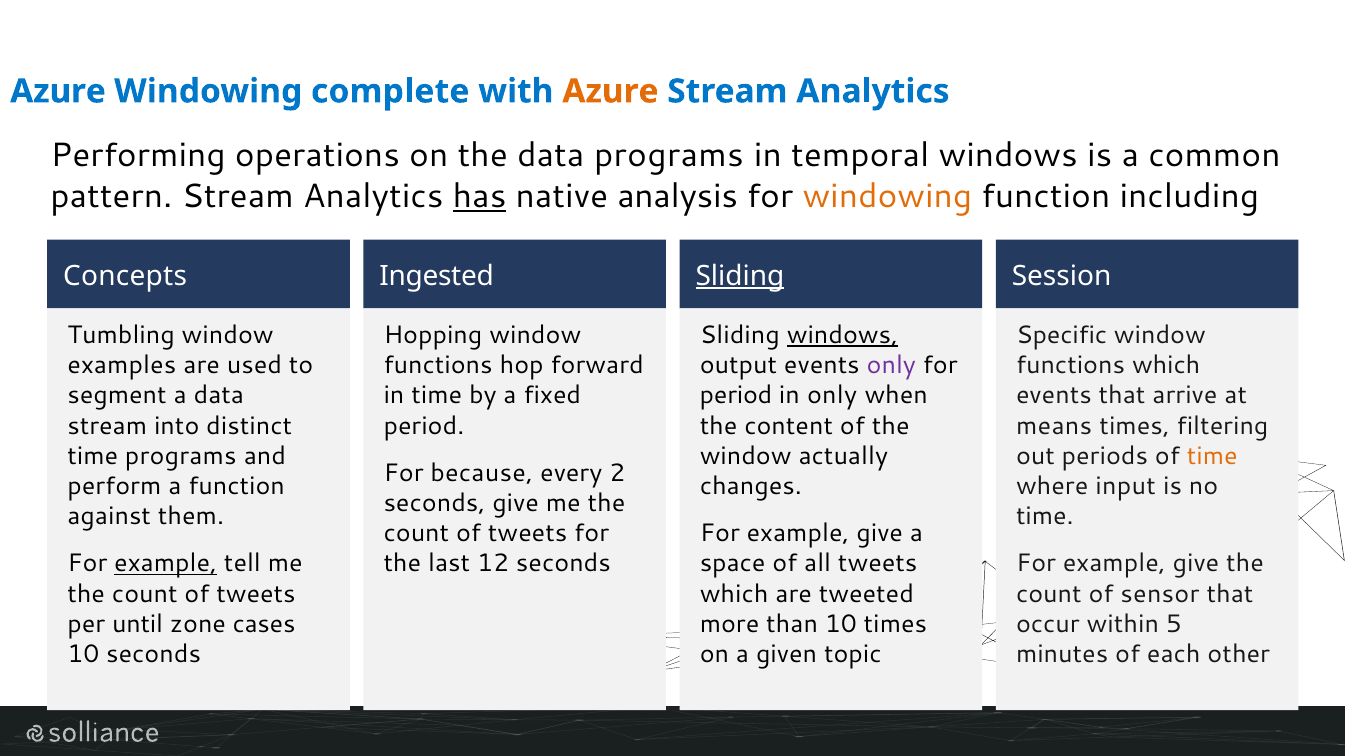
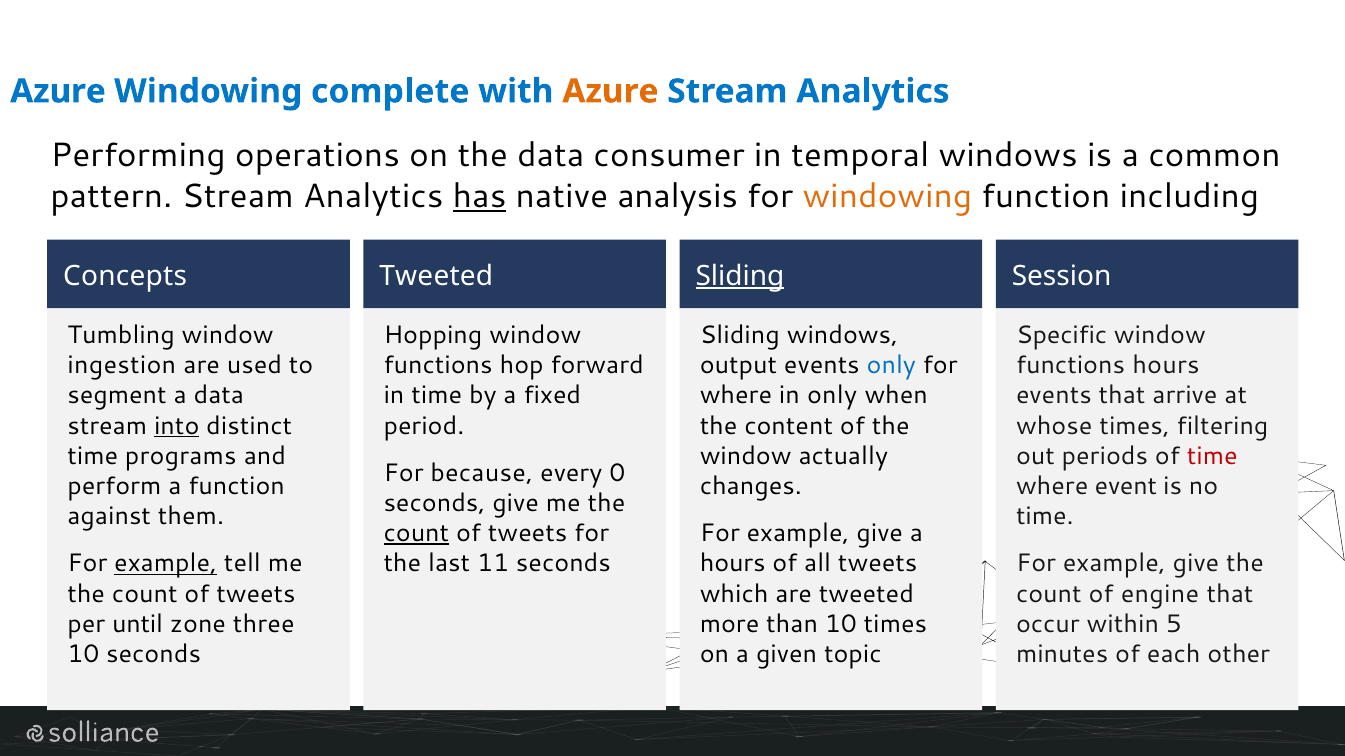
data programs: programs -> consumer
Ingested at (437, 276): Ingested -> Tweeted
windows at (843, 335) underline: present -> none
examples: examples -> ingestion
only at (891, 366) colour: purple -> blue
functions which: which -> hours
period at (736, 396): period -> where
into underline: none -> present
means: means -> whose
time at (1212, 456) colour: orange -> red
2: 2 -> 0
input: input -> event
count at (416, 534) underline: none -> present
12: 12 -> 11
space at (733, 564): space -> hours
sensor: sensor -> engine
cases: cases -> three
